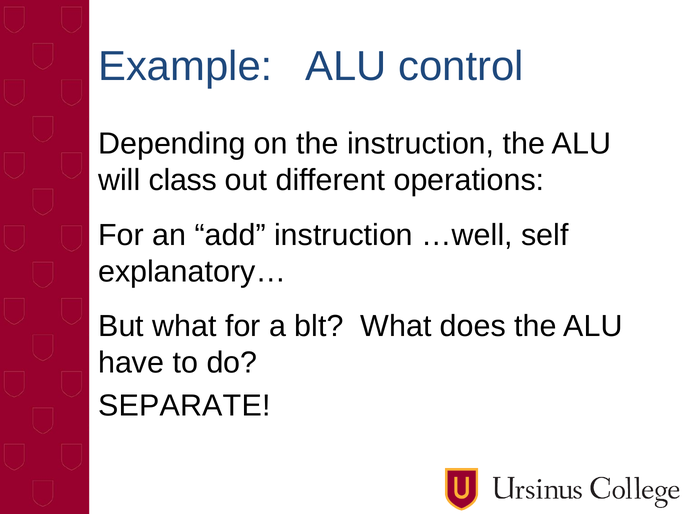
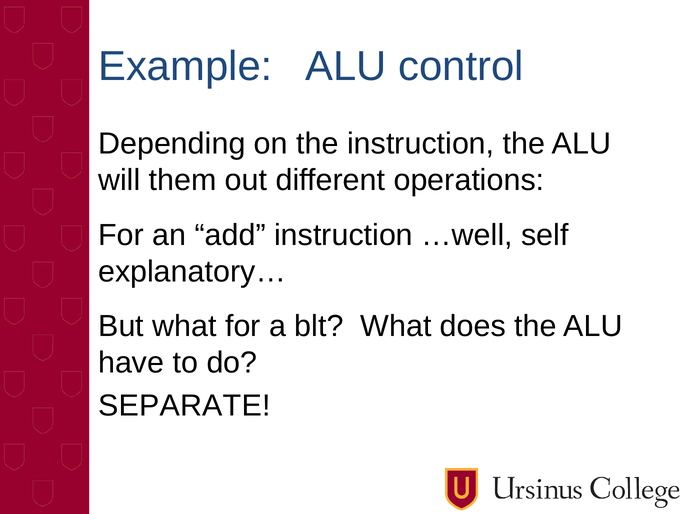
class: class -> them
